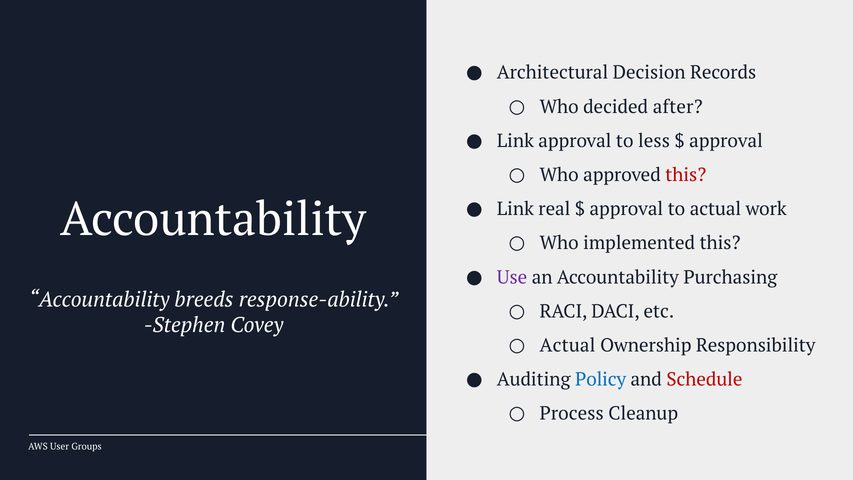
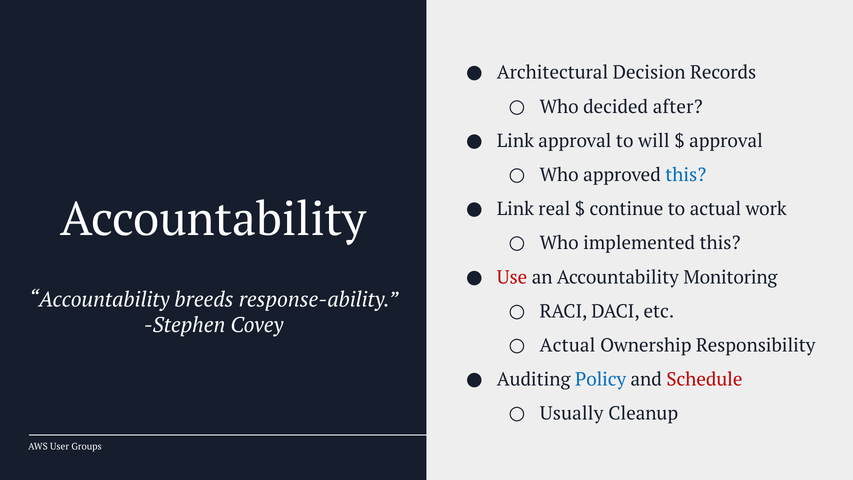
less: less -> will
this at (686, 175) colour: red -> blue
approval at (626, 209): approval -> continue
Use colour: purple -> red
Purchasing: Purchasing -> Monitoring
Process: Process -> Usually
